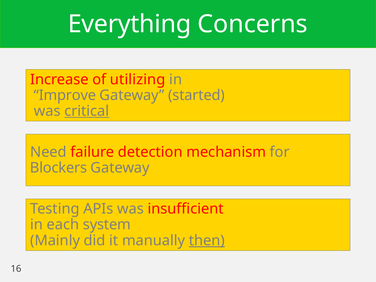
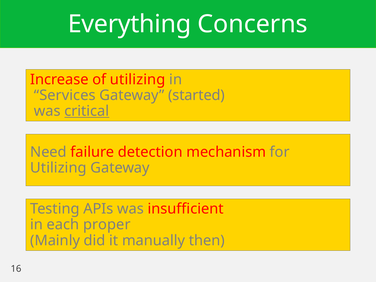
Improve: Improve -> Services
Blockers at (59, 168): Blockers -> Utilizing
system: system -> proper
then underline: present -> none
